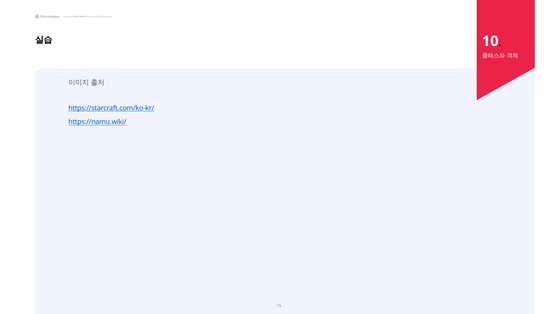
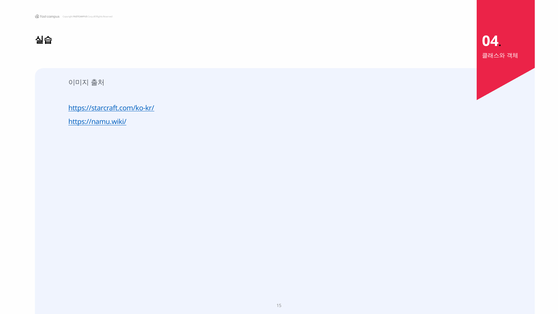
10: 10 -> 04
